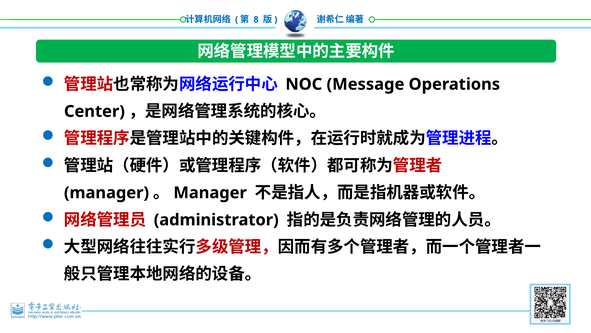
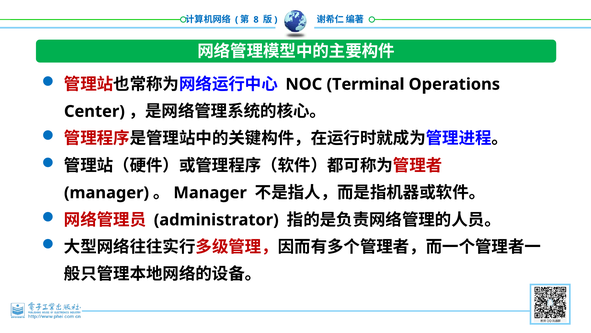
Message: Message -> Terminal
